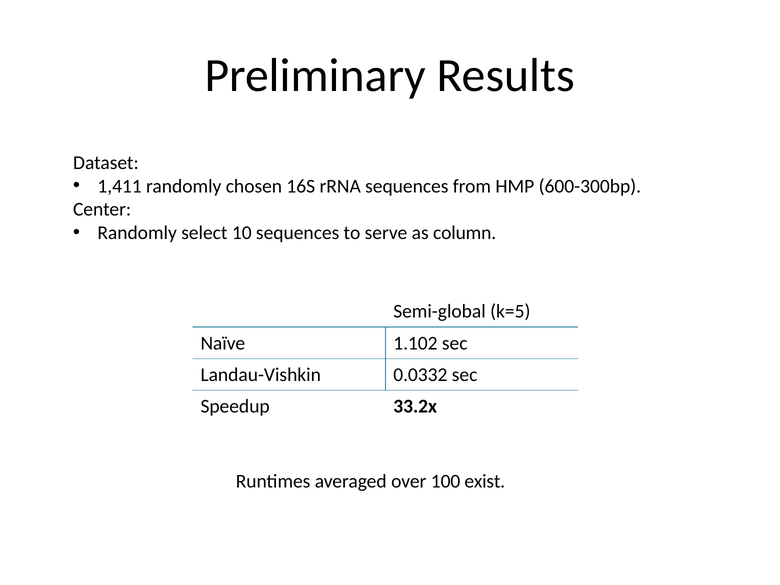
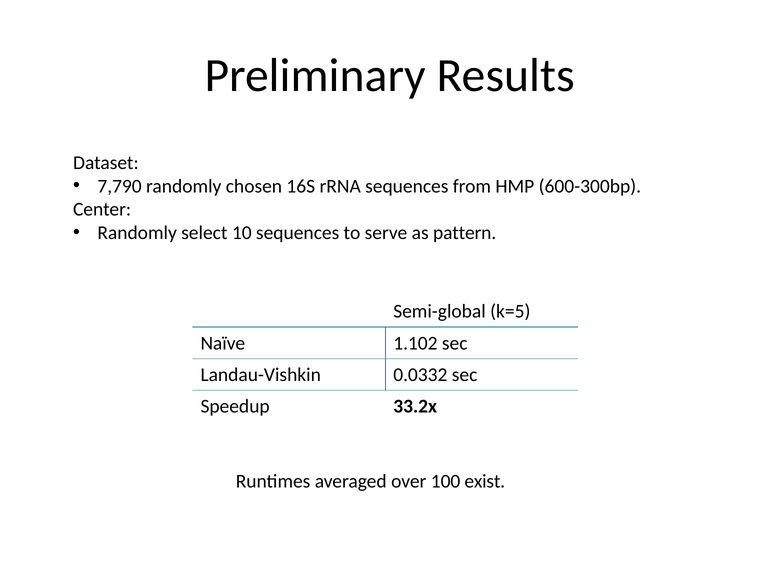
1,411: 1,411 -> 7,790
column: column -> pattern
